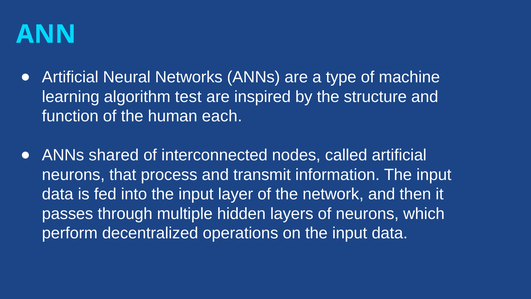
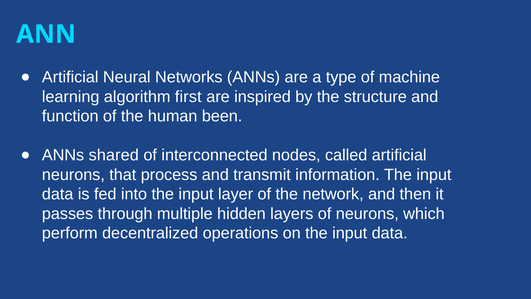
test: test -> first
each: each -> been
